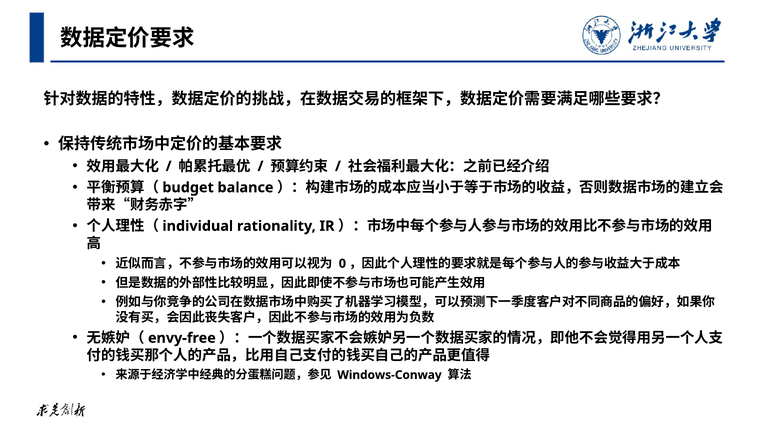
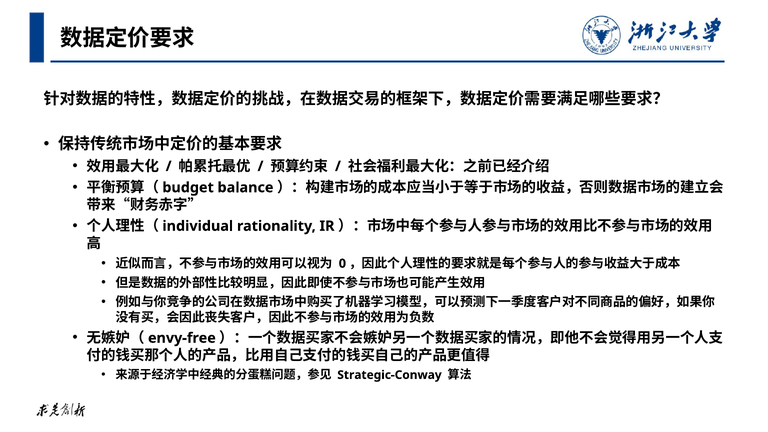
Windows-Conway: Windows-Conway -> Strategic-Conway
